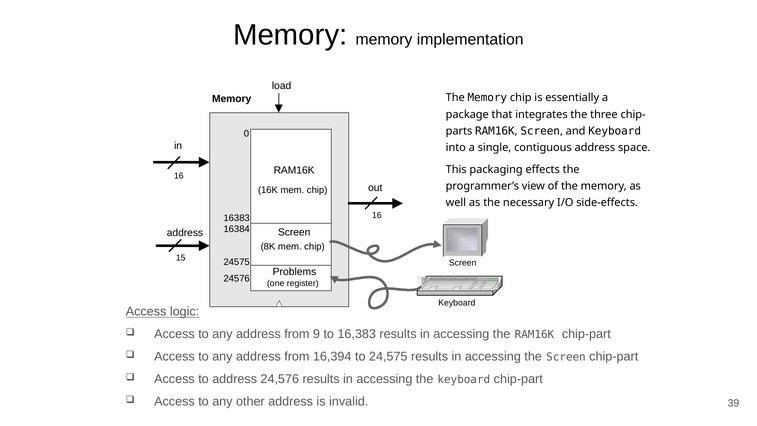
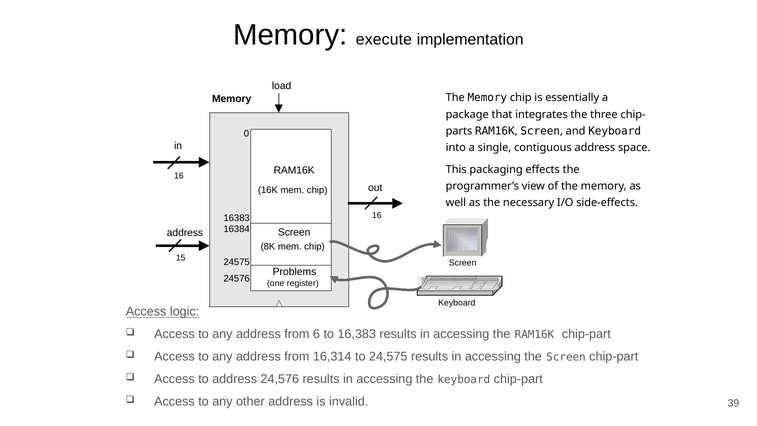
Memory memory: memory -> execute
9: 9 -> 6
16,394: 16,394 -> 16,314
